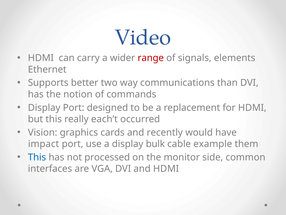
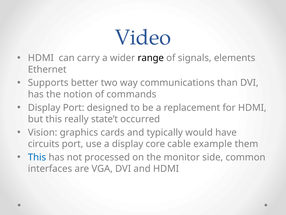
range colour: red -> black
each’t: each’t -> state’t
recently: recently -> typically
impact: impact -> circuits
bulk: bulk -> core
